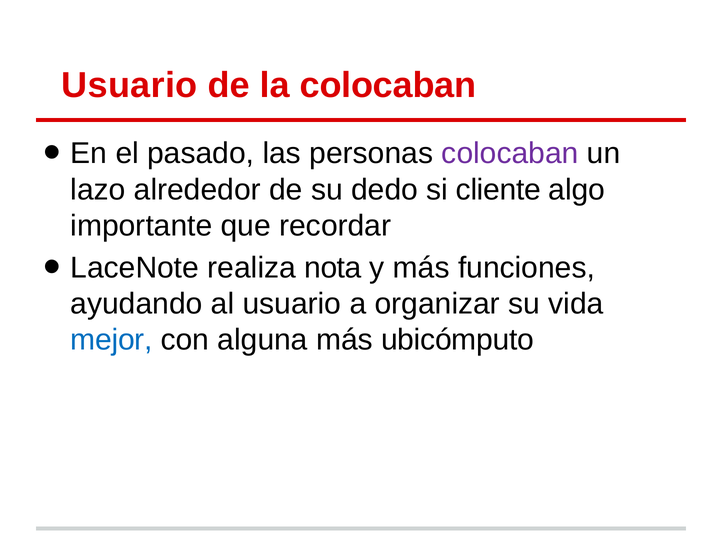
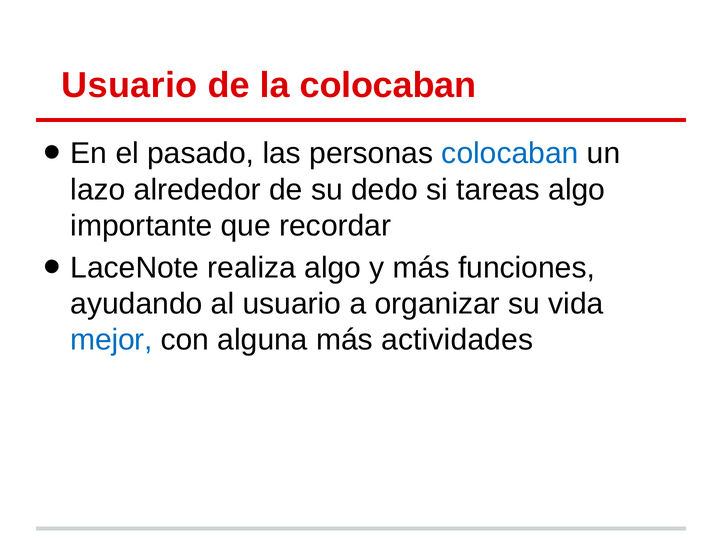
colocaban at (510, 154) colour: purple -> blue
cliente: cliente -> tareas
realiza nota: nota -> algo
ubicómputo: ubicómputo -> actividades
